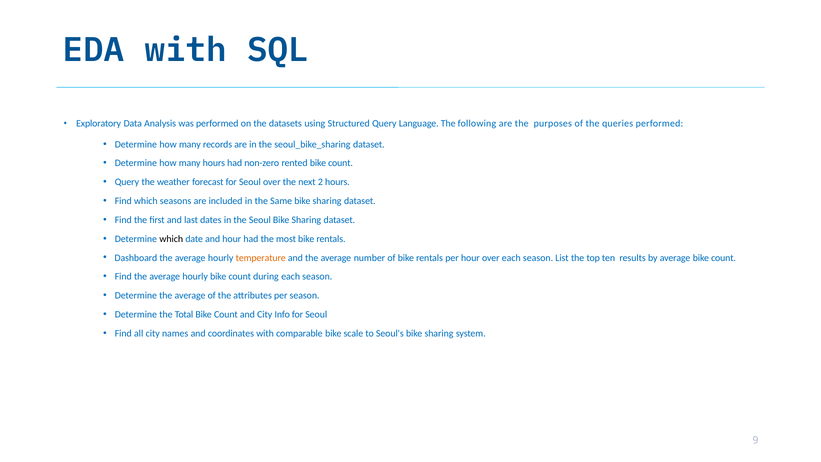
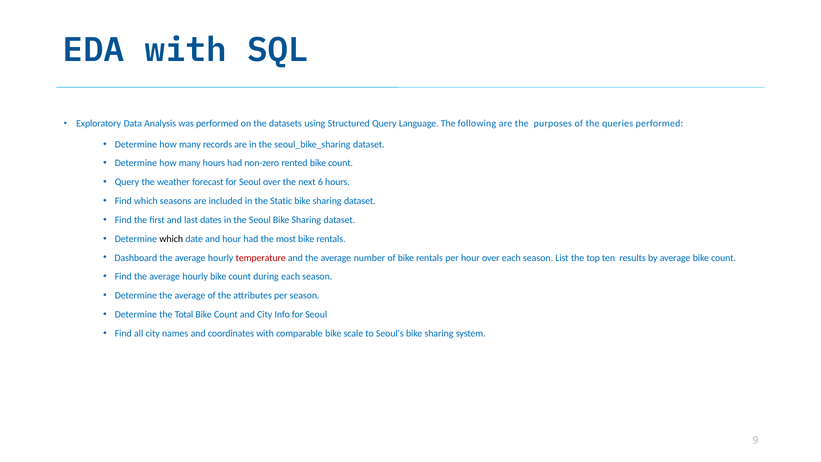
2: 2 -> 6
Same: Same -> Static
temperature colour: orange -> red
